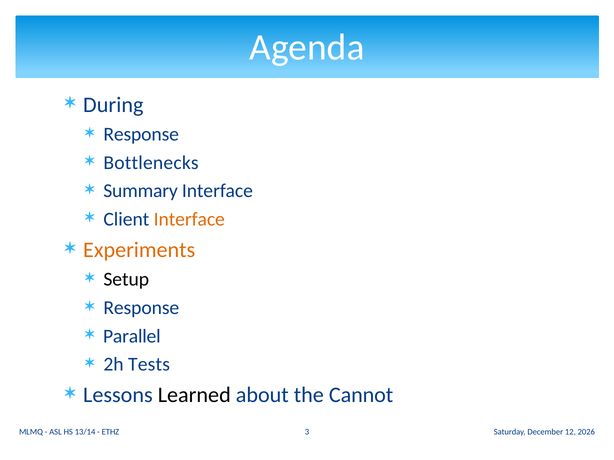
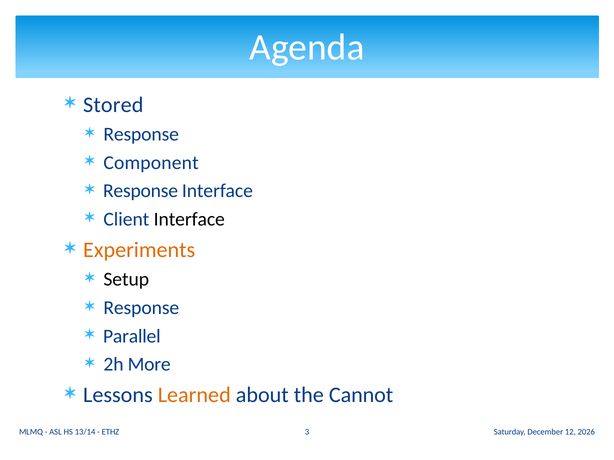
During: During -> Stored
Bottlenecks: Bottlenecks -> Component
Summary at (141, 191): Summary -> Response
Interface at (189, 219) colour: orange -> black
Tests: Tests -> More
Learned colour: black -> orange
